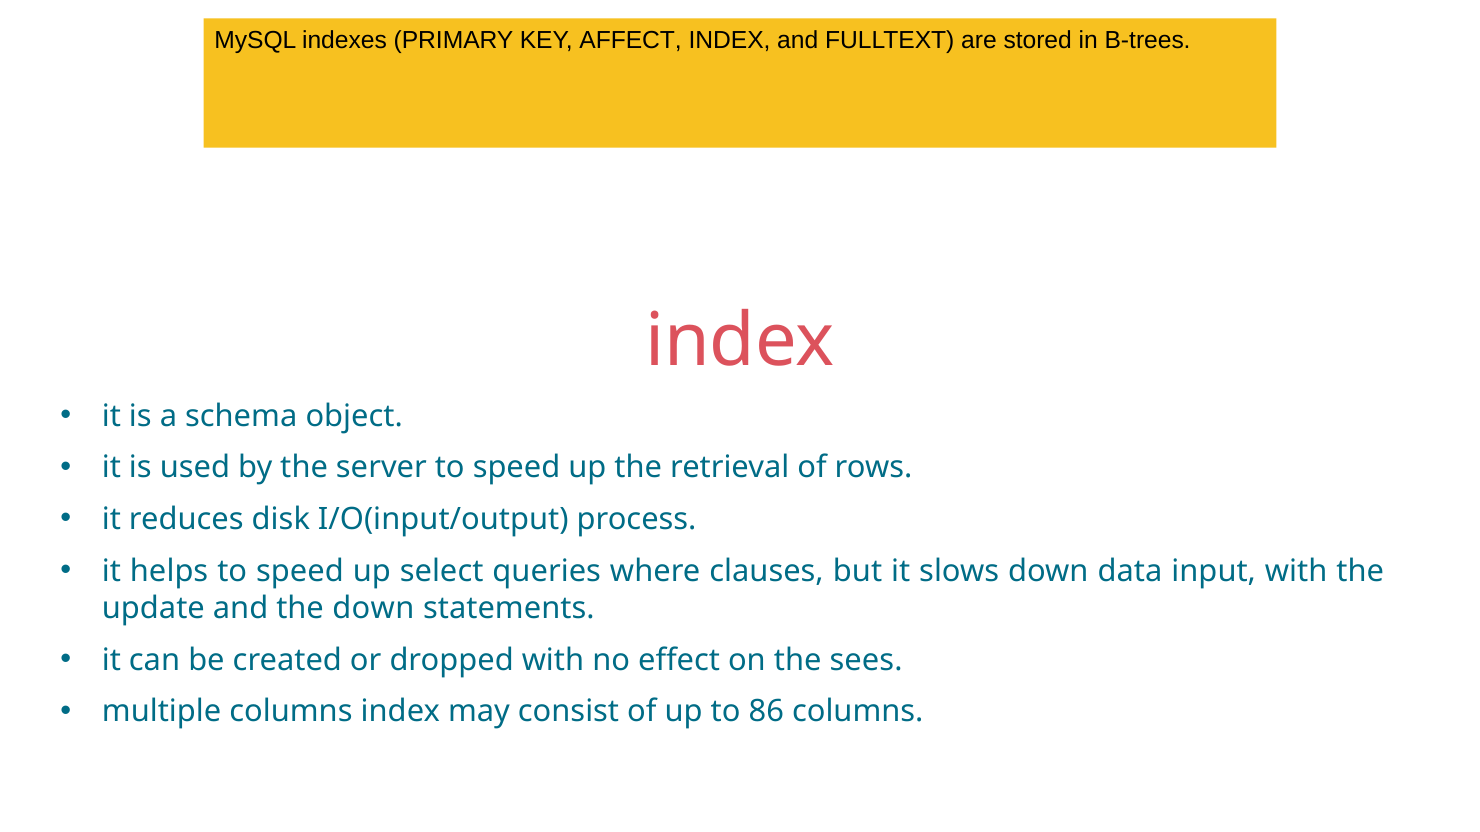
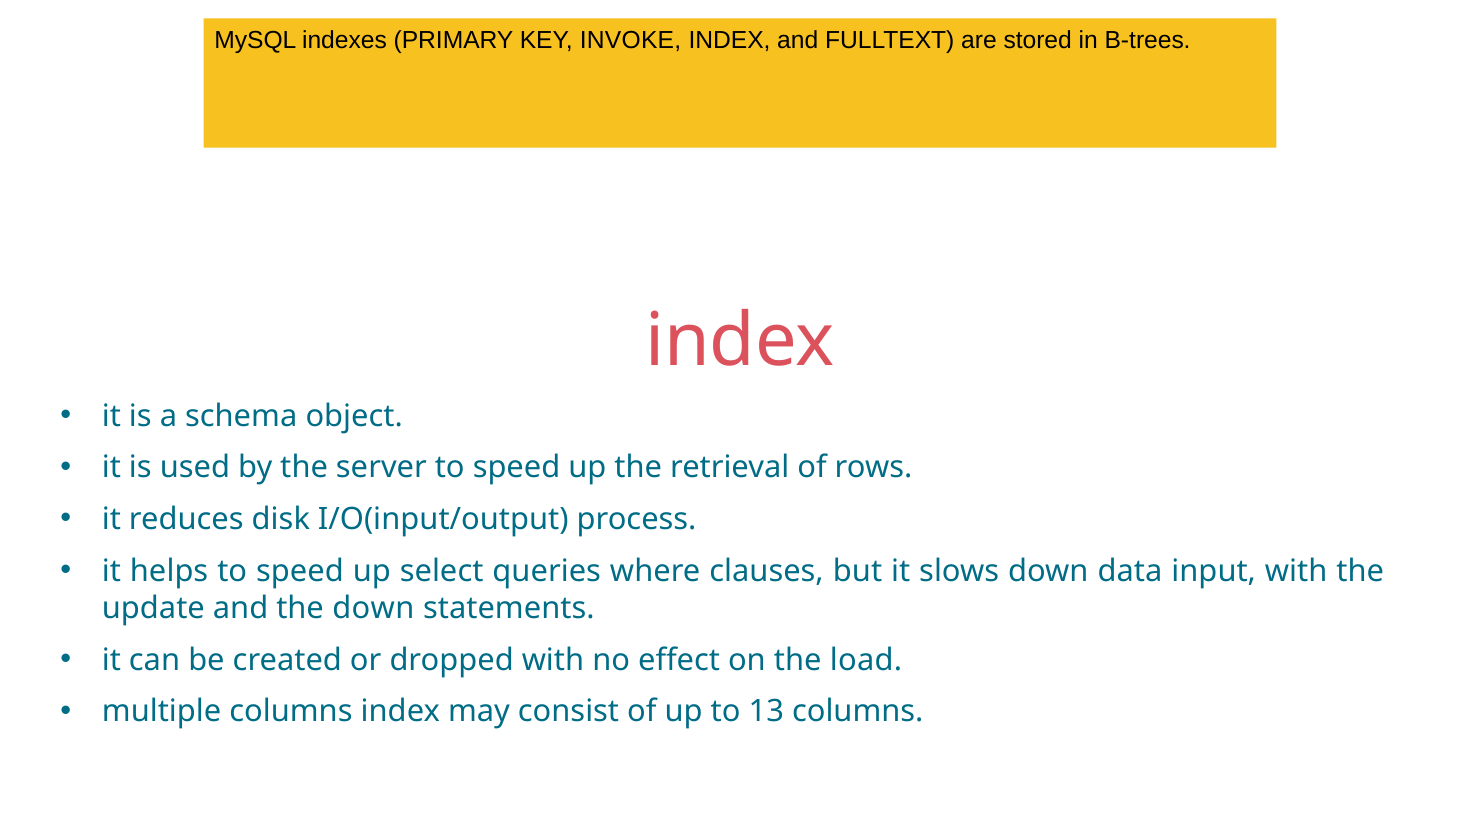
AFFECT: AFFECT -> INVOKE
sees: sees -> load
86: 86 -> 13
